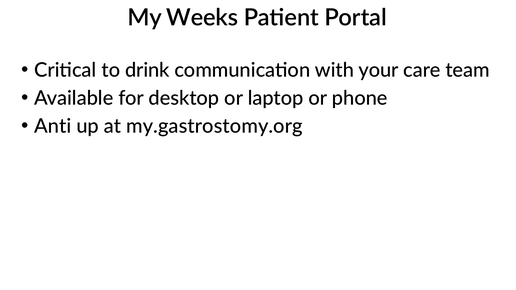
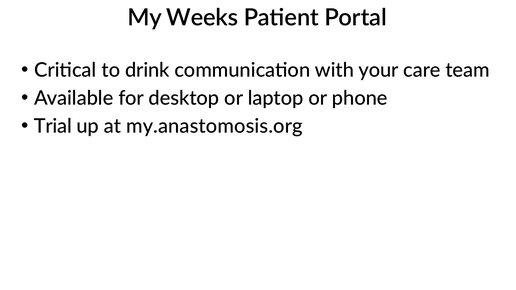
Anti: Anti -> Trial
my.gastrostomy.org: my.gastrostomy.org -> my.anastomosis.org
